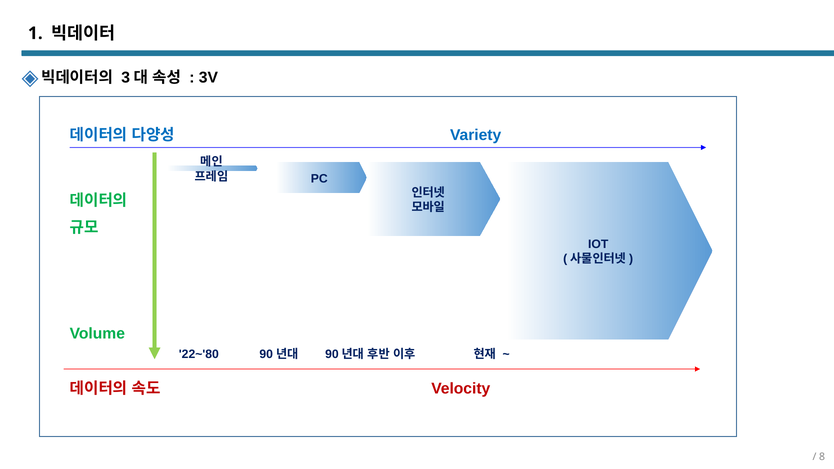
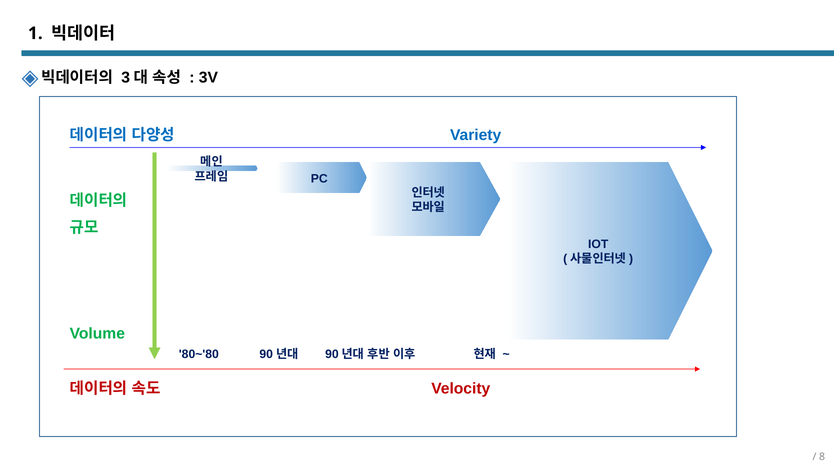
22~'80: 22~'80 -> 80~'80
